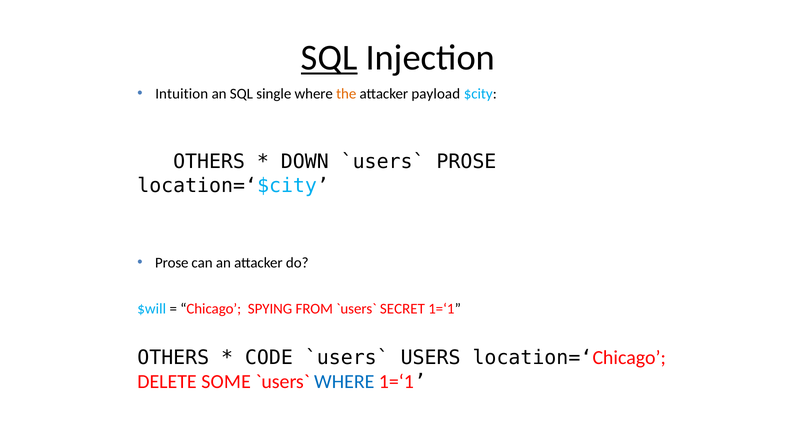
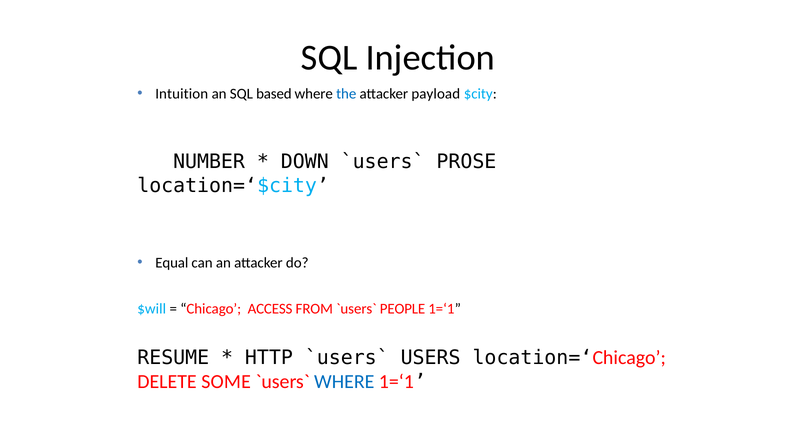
SQL at (329, 58) underline: present -> none
single: single -> based
the colour: orange -> blue
OTHERS at (209, 162): OTHERS -> NUMBER
Prose at (172, 263): Prose -> Equal
SPYING: SPYING -> ACCESS
SECRET: SECRET -> PEOPLE
OTHERS at (173, 358): OTHERS -> RESUME
CODE: CODE -> HTTP
